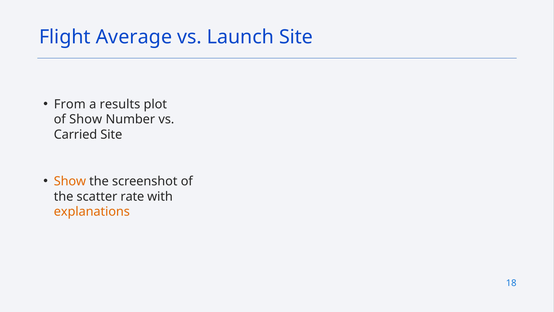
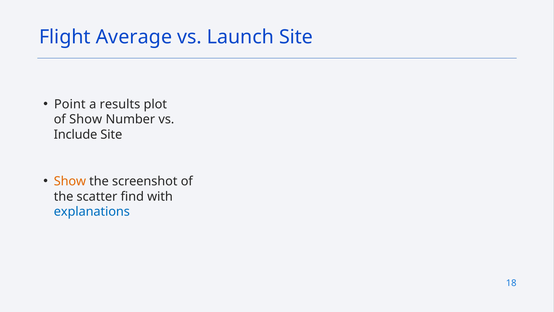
From: From -> Point
Carried: Carried -> Include
rate: rate -> find
explanations colour: orange -> blue
